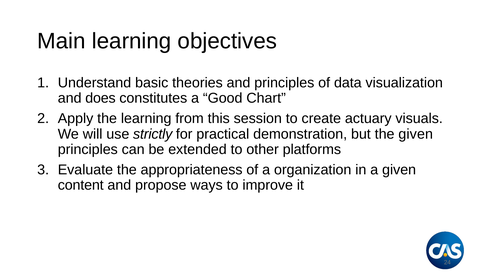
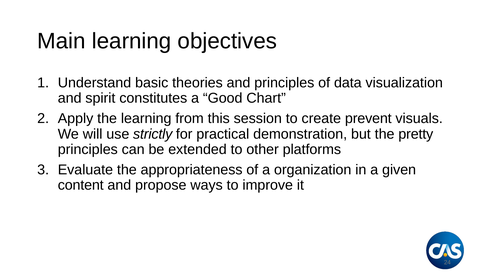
does: does -> spirit
actuary: actuary -> prevent
the given: given -> pretty
